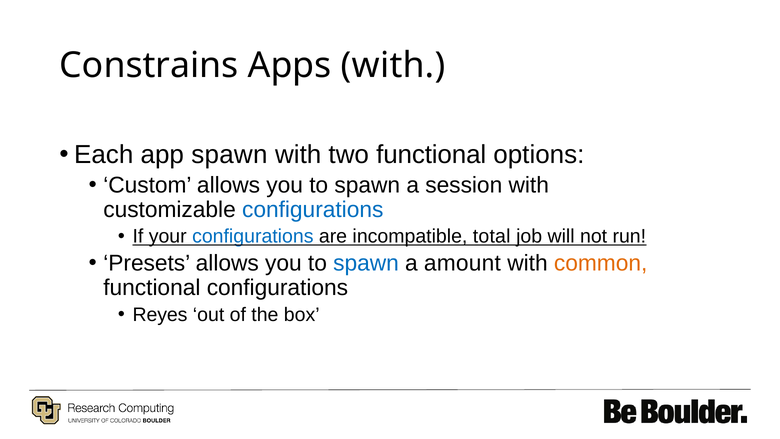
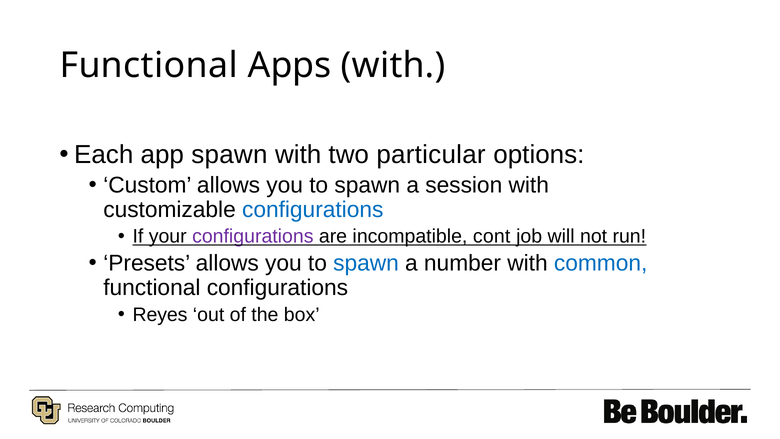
Constrains at (149, 66): Constrains -> Functional
two functional: functional -> particular
configurations at (253, 236) colour: blue -> purple
total: total -> cont
amount: amount -> number
common colour: orange -> blue
